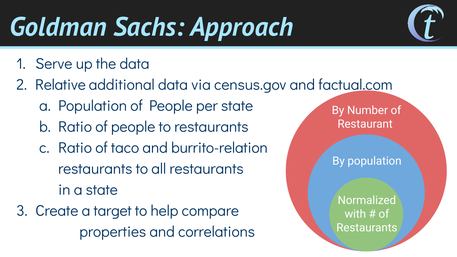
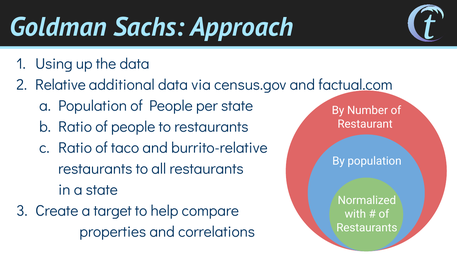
Serve: Serve -> Using
burrito-relation: burrito-relation -> burrito-relative
